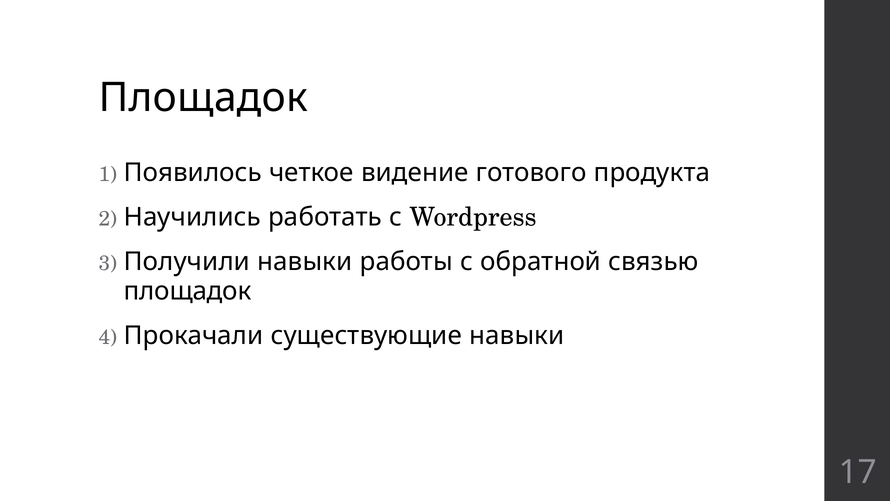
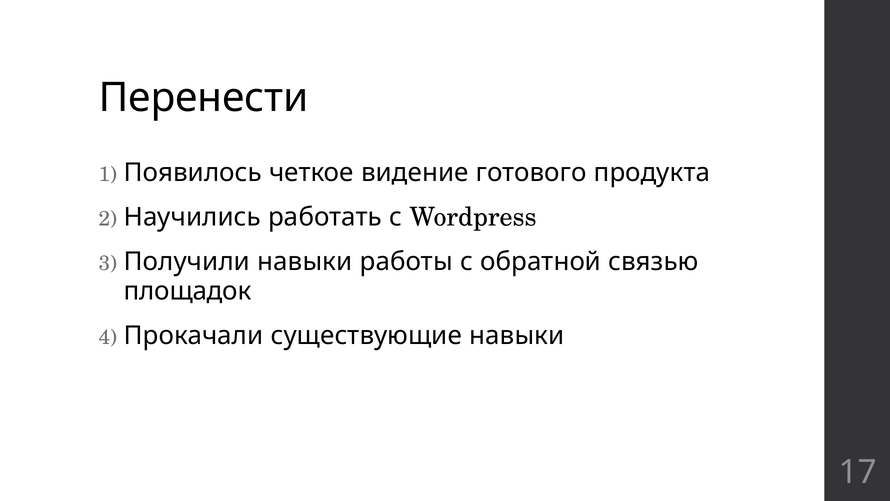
Площадок at (203, 98): Площадок -> Перенести
